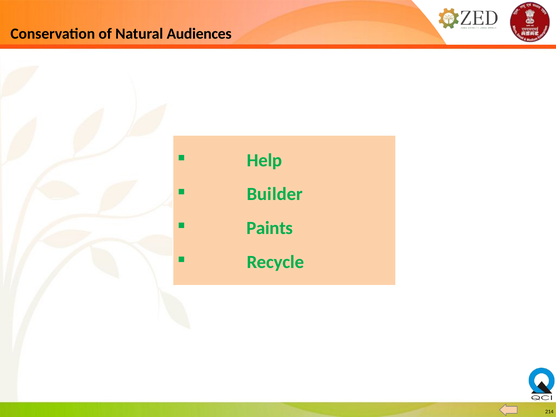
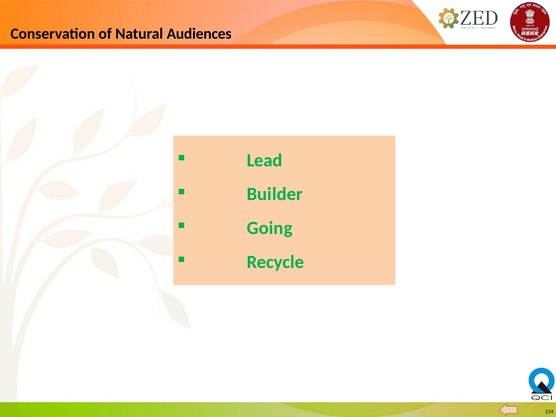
Help: Help -> Lead
Paints: Paints -> Going
